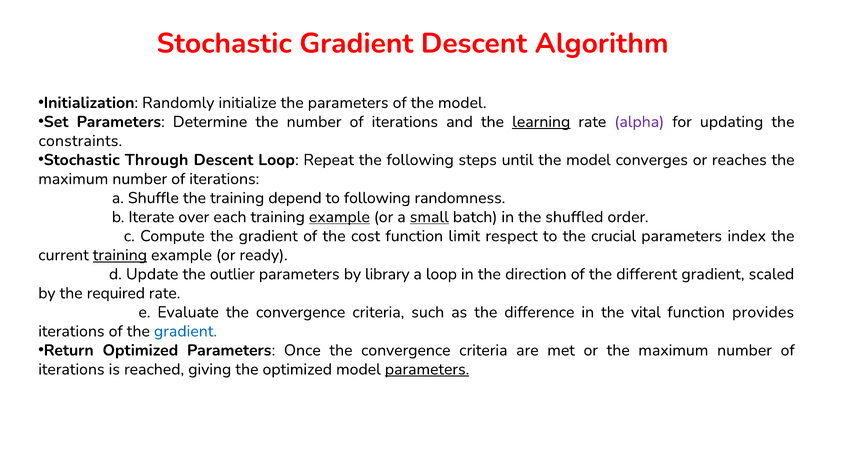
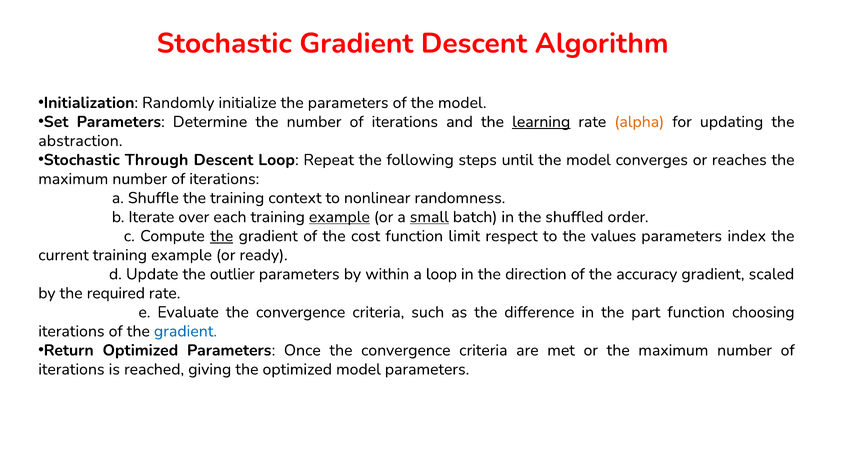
alpha colour: purple -> orange
constraints: constraints -> abstraction
depend: depend -> context
to following: following -> nonlinear
the at (222, 236) underline: none -> present
crucial: crucial -> values
training at (120, 255) underline: present -> none
library: library -> within
different: different -> accuracy
vital: vital -> part
provides: provides -> choosing
parameters at (427, 369) underline: present -> none
